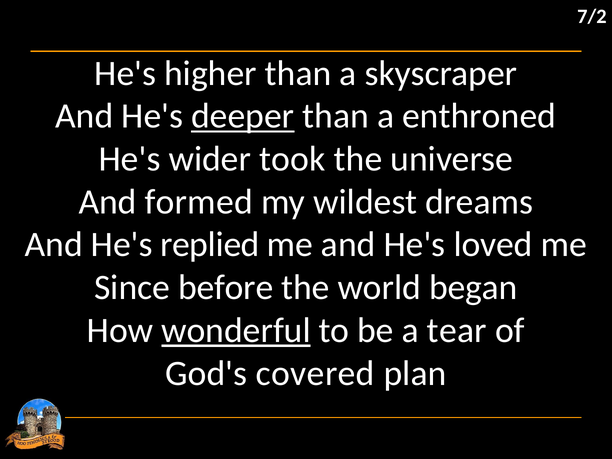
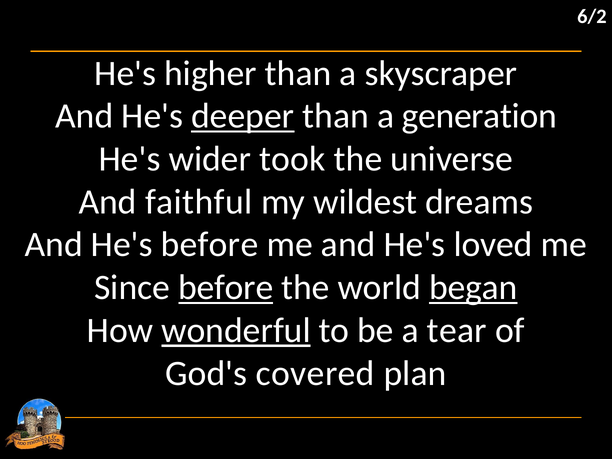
7/2: 7/2 -> 6/2
enthroned: enthroned -> generation
formed: formed -> faithful
He's replied: replied -> before
before at (226, 288) underline: none -> present
began underline: none -> present
